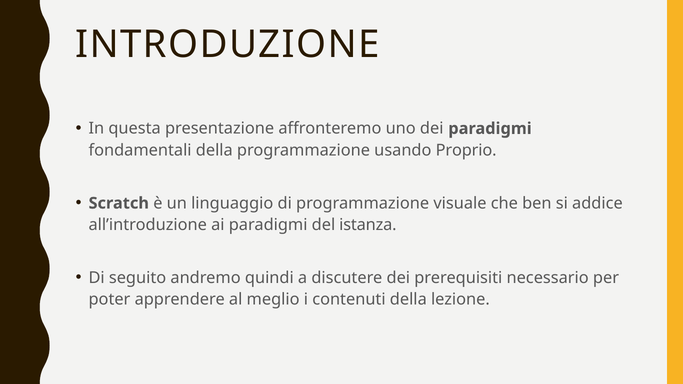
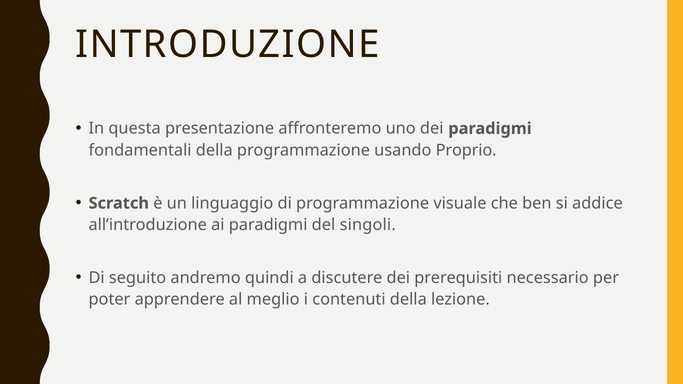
istanza: istanza -> singoli
